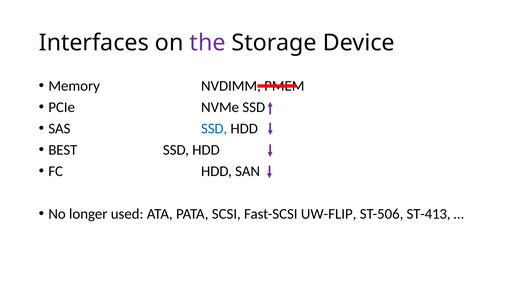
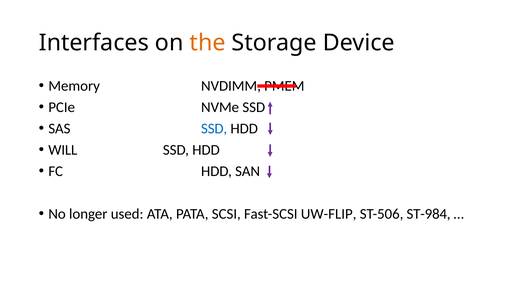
the colour: purple -> orange
BEST: BEST -> WILL
ST-413: ST-413 -> ST-984
